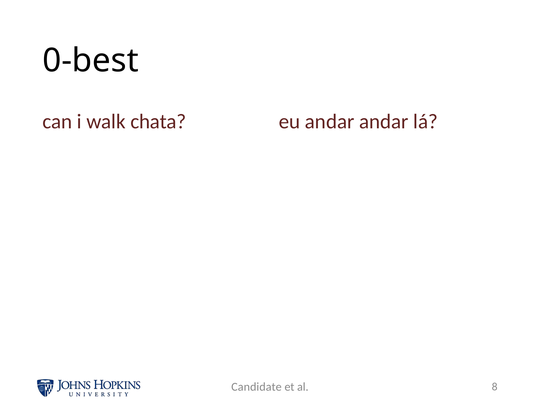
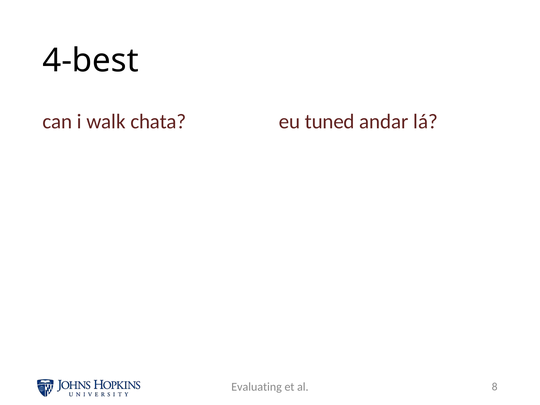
0-best: 0-best -> 4-best
eu andar: andar -> tuned
Candidate: Candidate -> Evaluating
